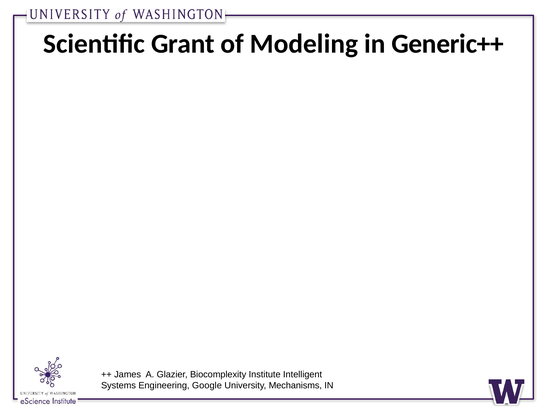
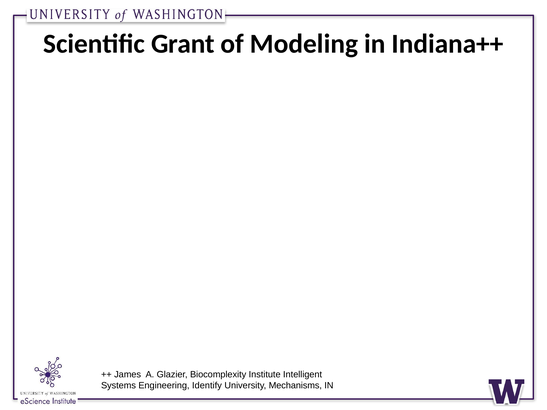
Generic++: Generic++ -> Indiana++
Engineering Google: Google -> Identify
